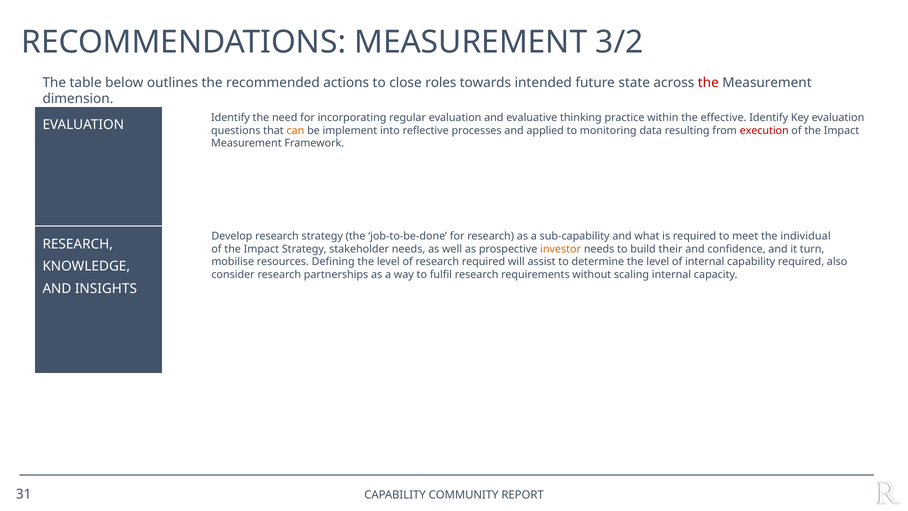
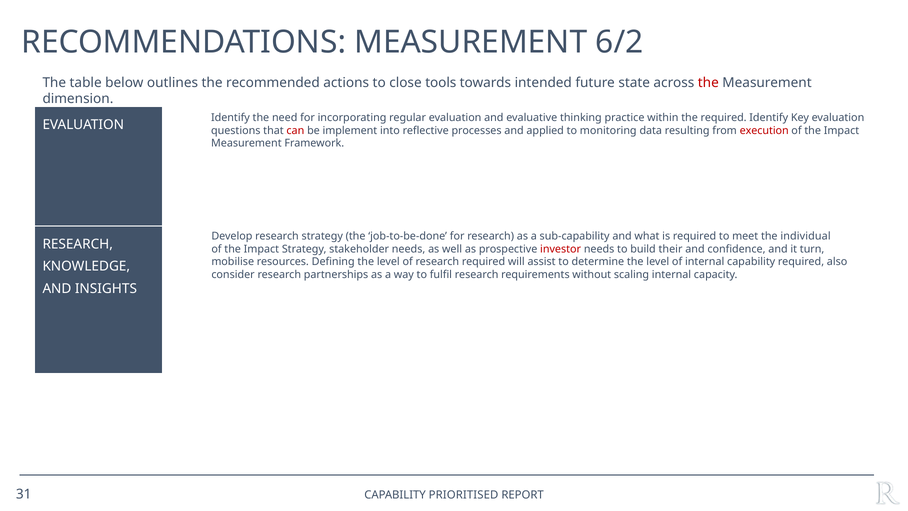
3/2: 3/2 -> 6/2
roles: roles -> tools
the effective: effective -> required
can colour: orange -> red
investor colour: orange -> red
COMMUNITY: COMMUNITY -> PRIORITISED
